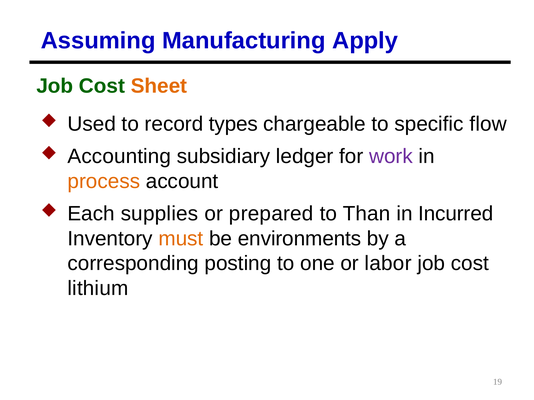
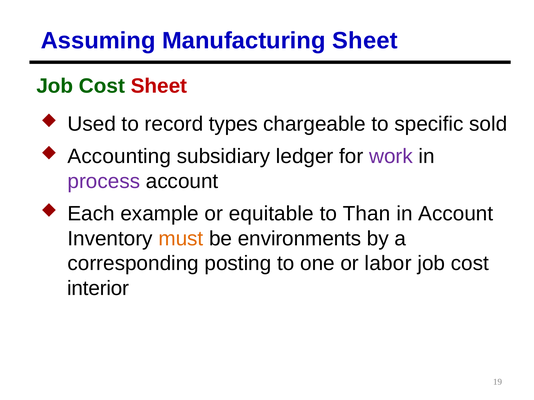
Manufacturing Apply: Apply -> Sheet
Sheet at (159, 86) colour: orange -> red
flow: flow -> sold
process colour: orange -> purple
supplies: supplies -> example
prepared: prepared -> equitable
in Incurred: Incurred -> Account
lithium: lithium -> interior
